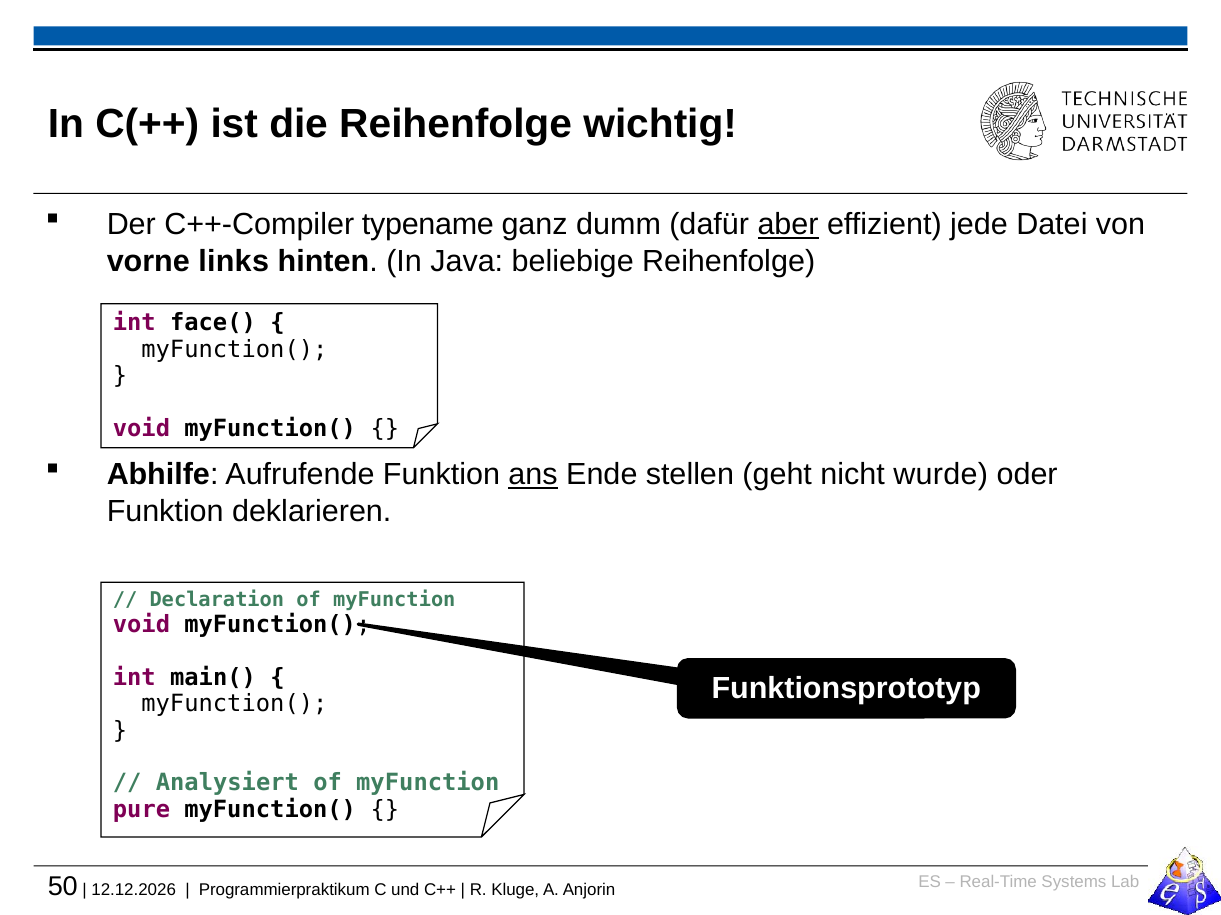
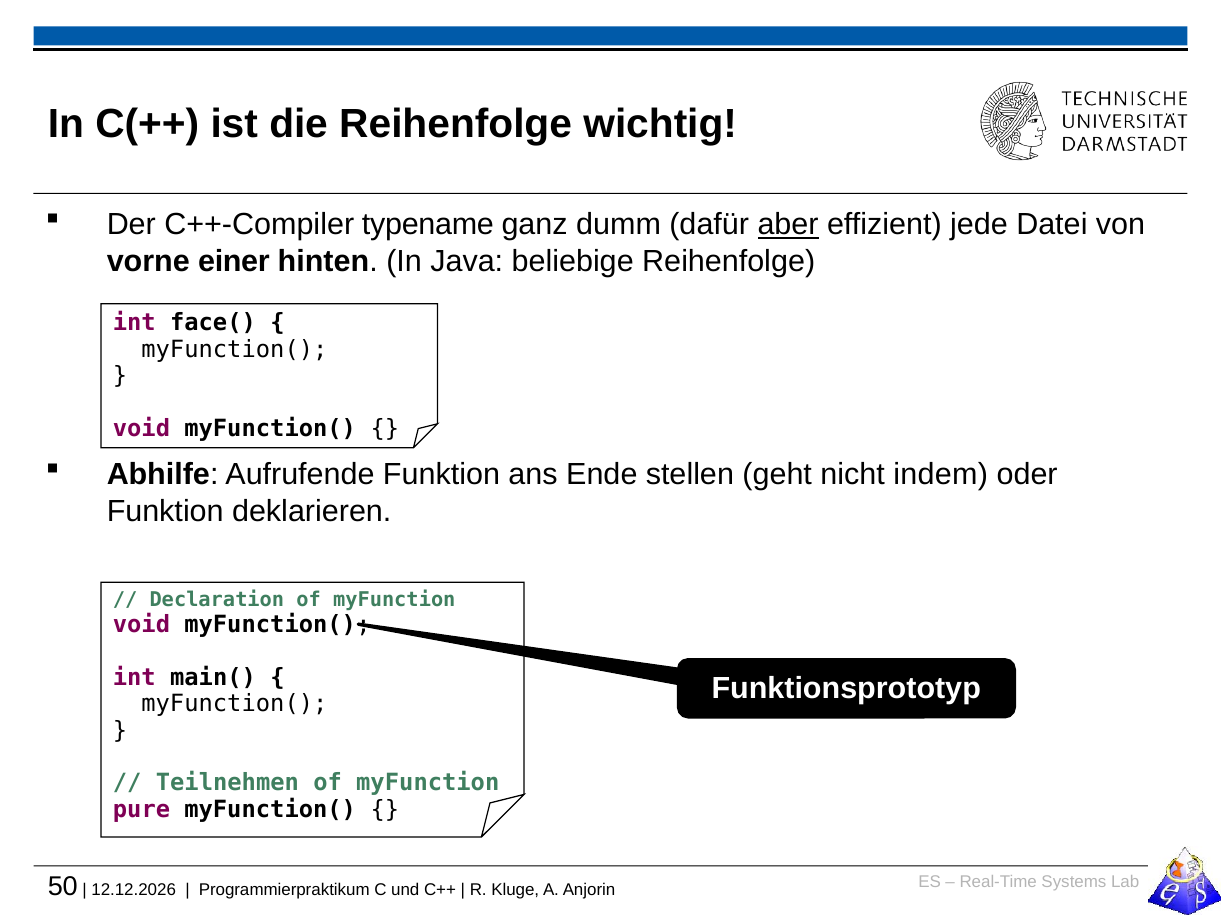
links: links -> einer
ans underline: present -> none
wurde: wurde -> indem
Analysiert: Analysiert -> Teilnehmen
